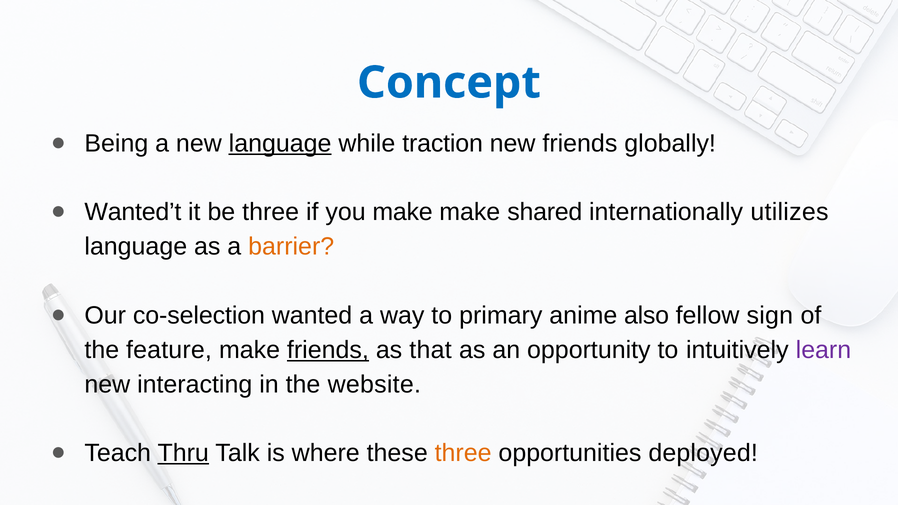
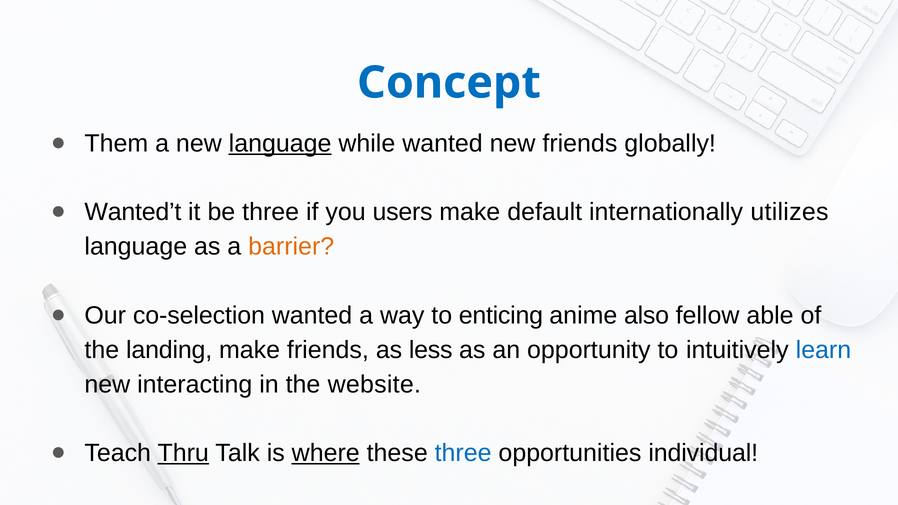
Being: Being -> Them
while traction: traction -> wanted
you make: make -> users
shared: shared -> default
primary: primary -> enticing
sign: sign -> able
feature: feature -> landing
friends at (328, 350) underline: present -> none
that: that -> less
learn colour: purple -> blue
where underline: none -> present
three at (463, 453) colour: orange -> blue
deployed: deployed -> individual
